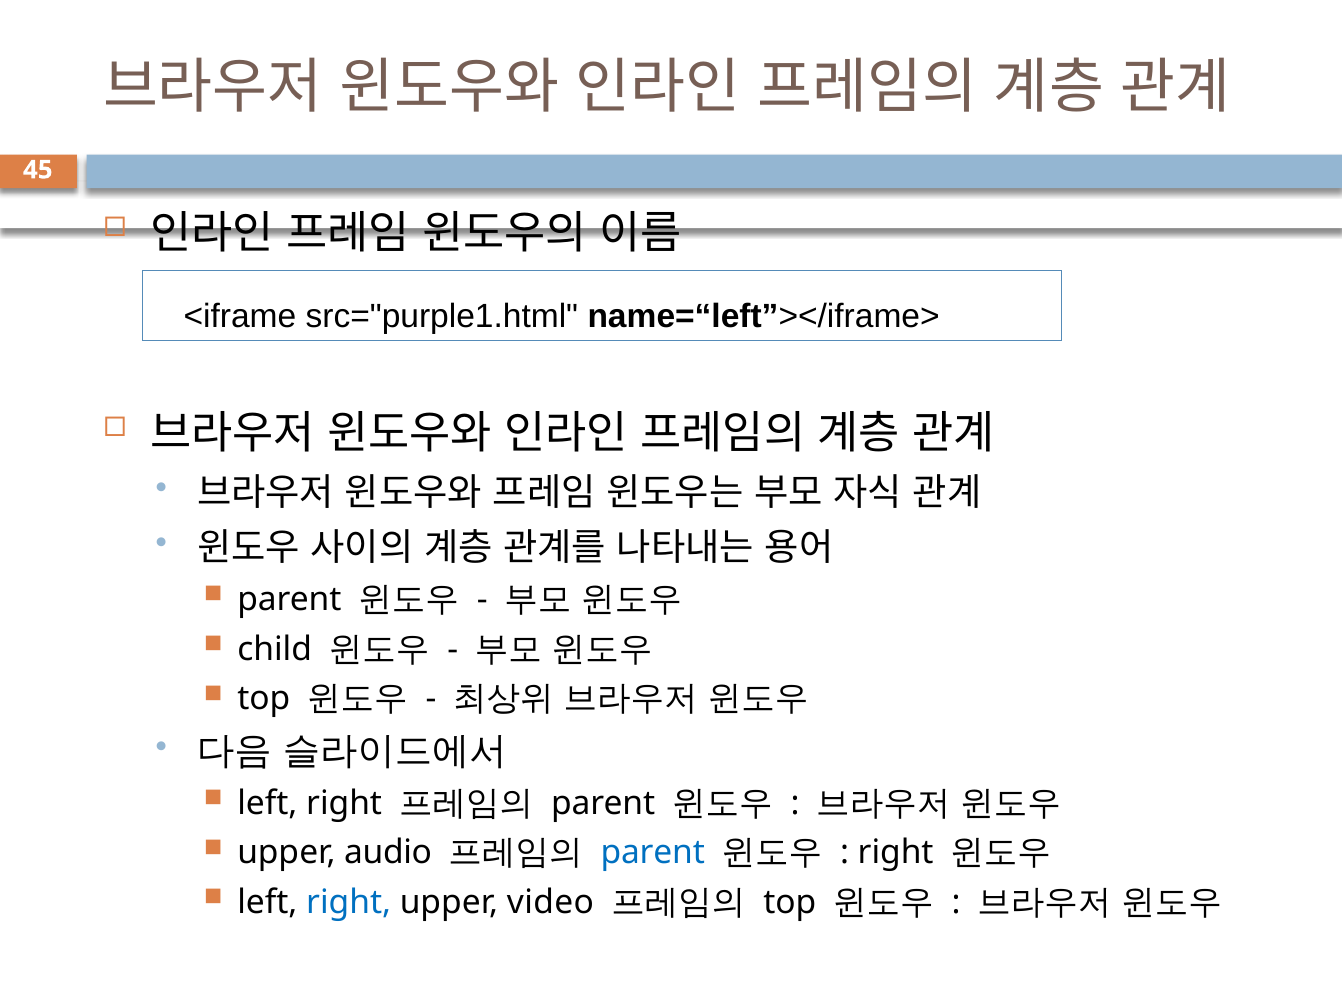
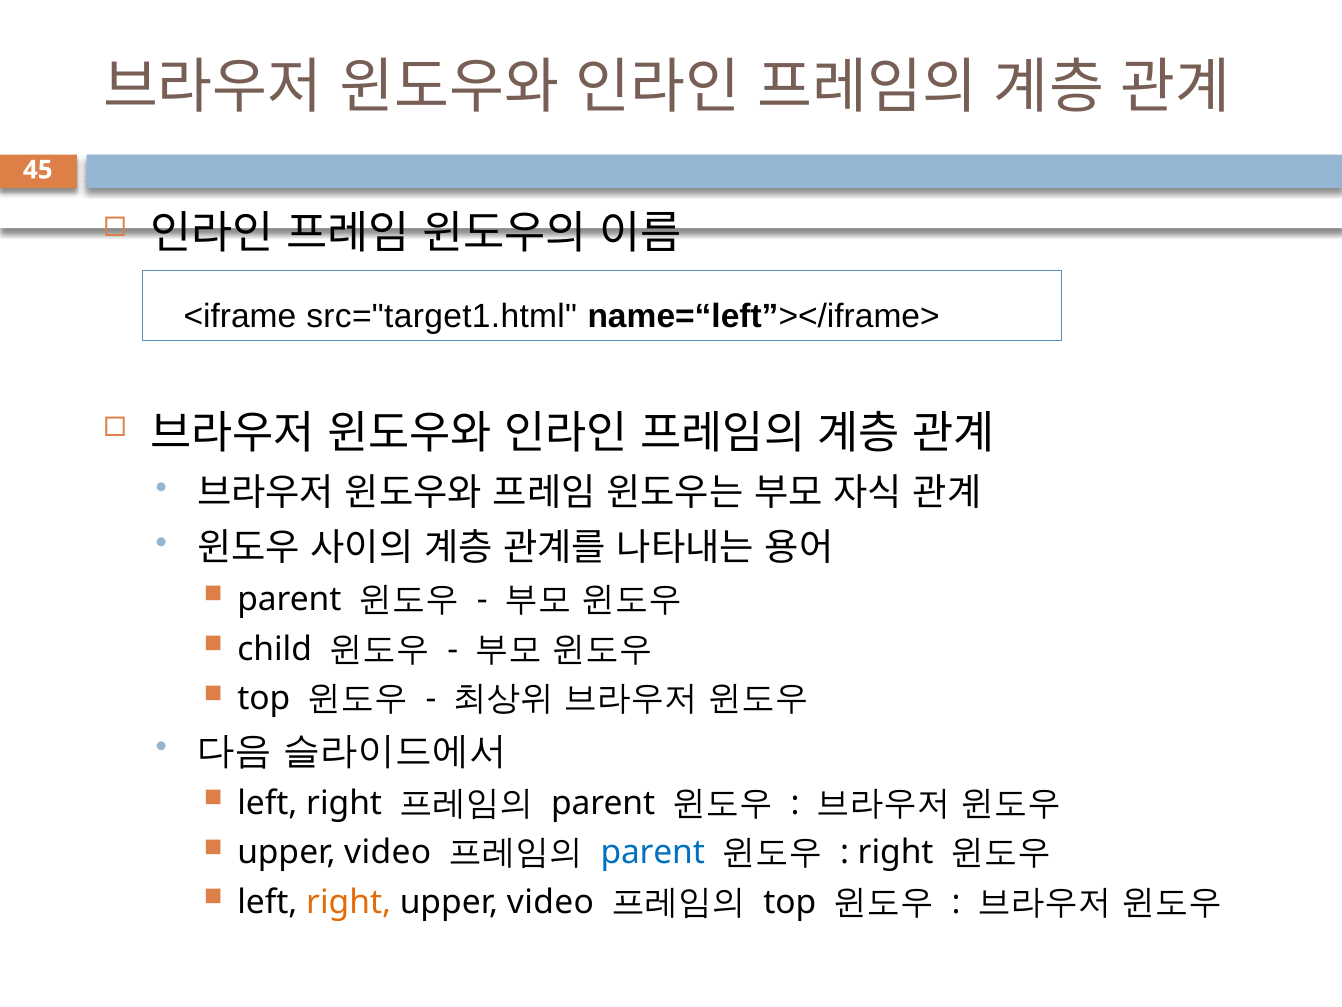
src="purple1.html: src="purple1.html -> src="target1.html
audio at (388, 852): audio -> video
right at (349, 902) colour: blue -> orange
